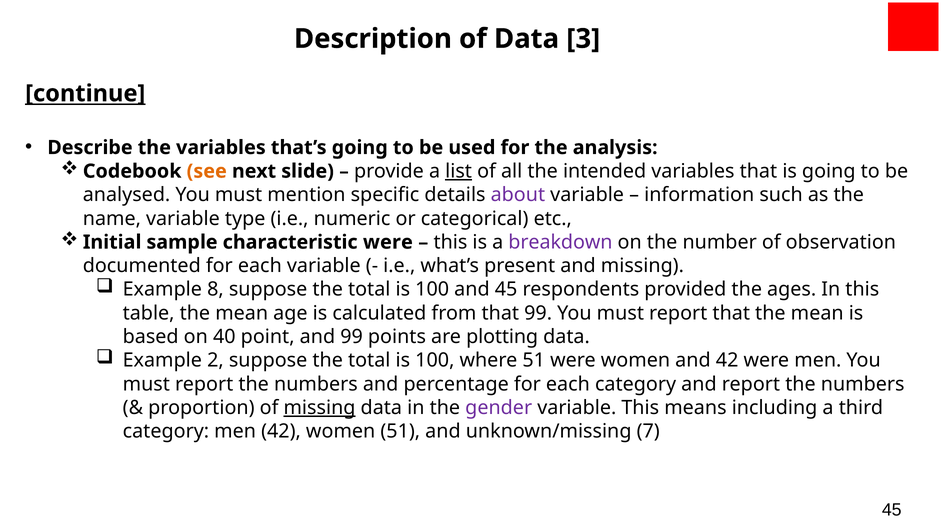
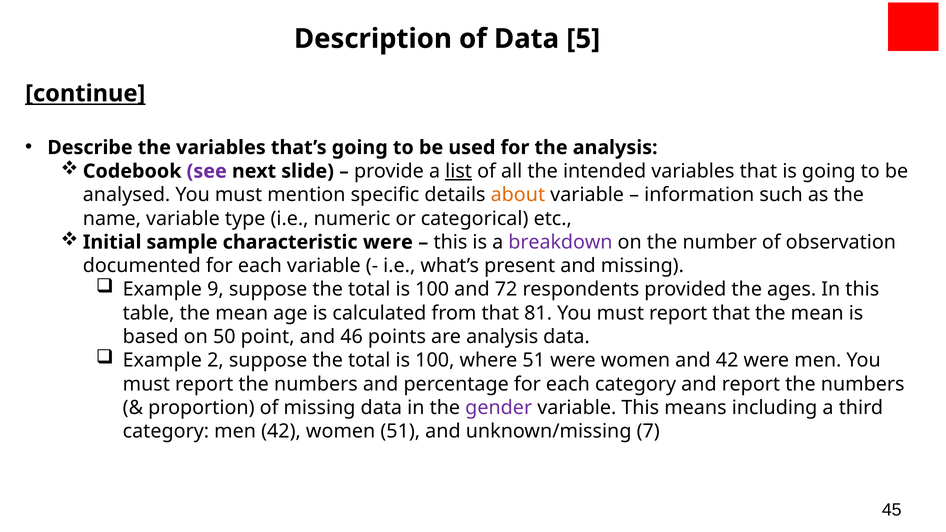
3: 3 -> 5
see colour: orange -> purple
about colour: purple -> orange
8: 8 -> 9
and 45: 45 -> 72
that 99: 99 -> 81
40: 40 -> 50
and 99: 99 -> 46
are plotting: plotting -> analysis
missing at (319, 408) underline: present -> none
